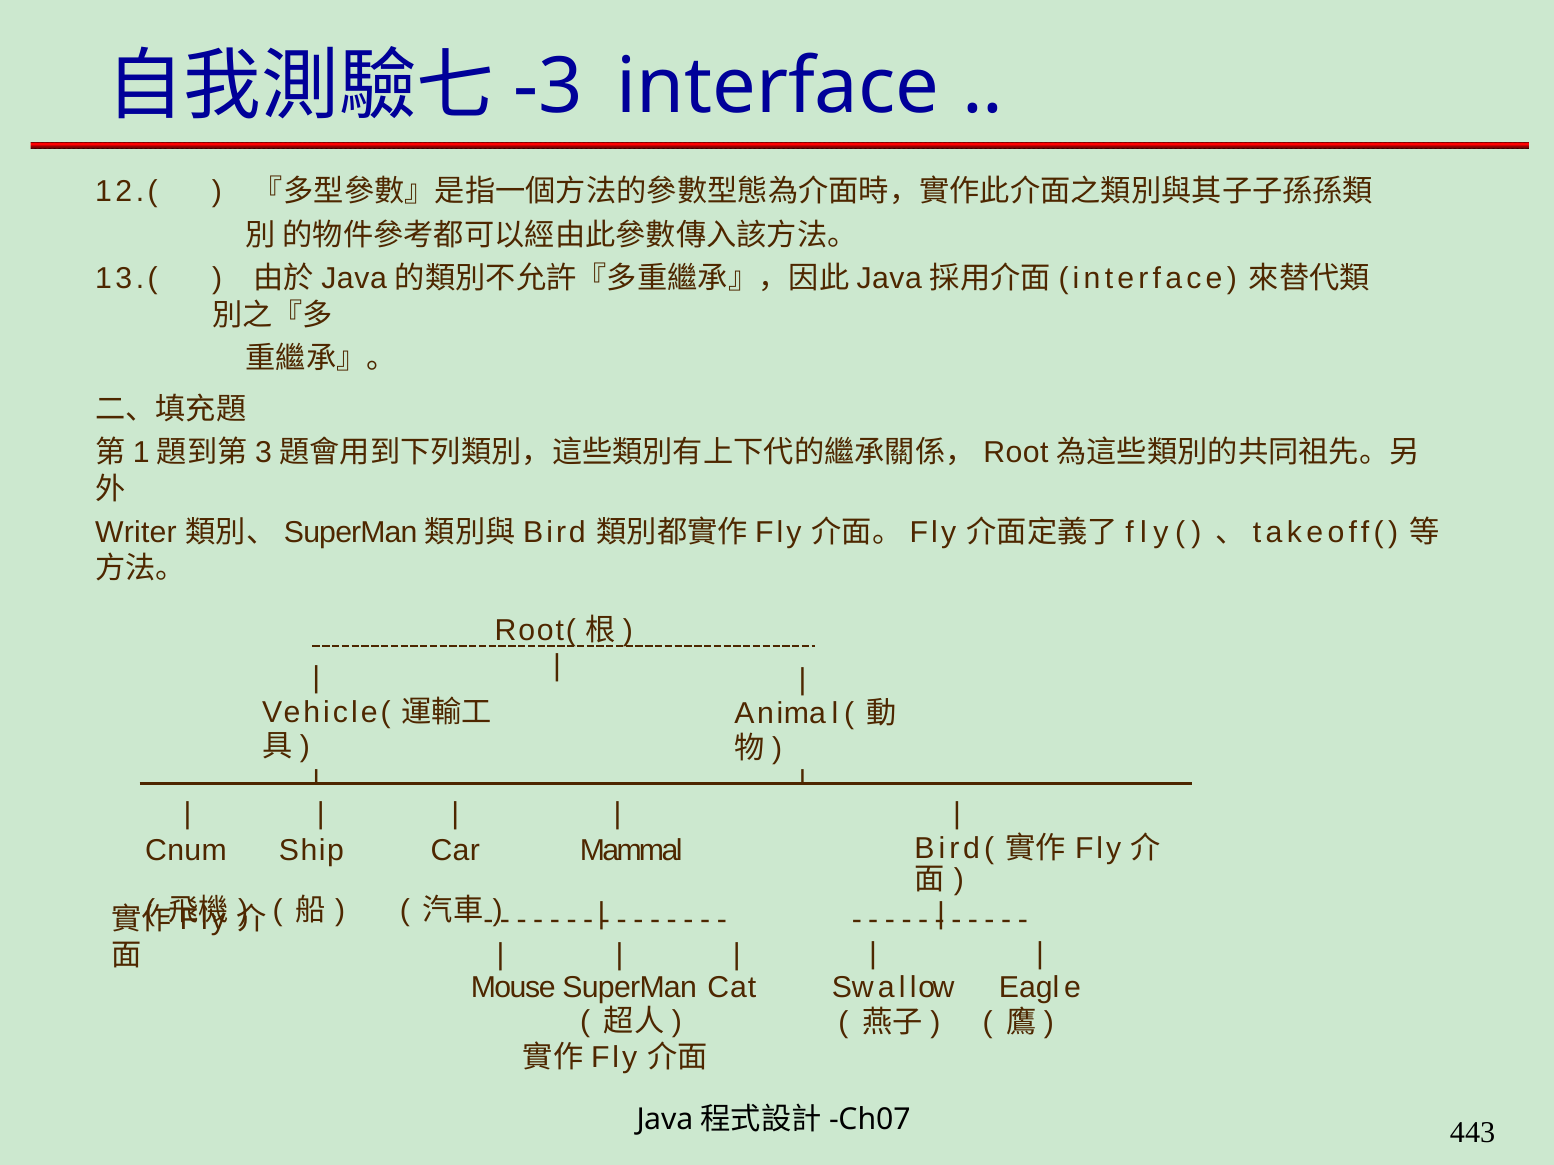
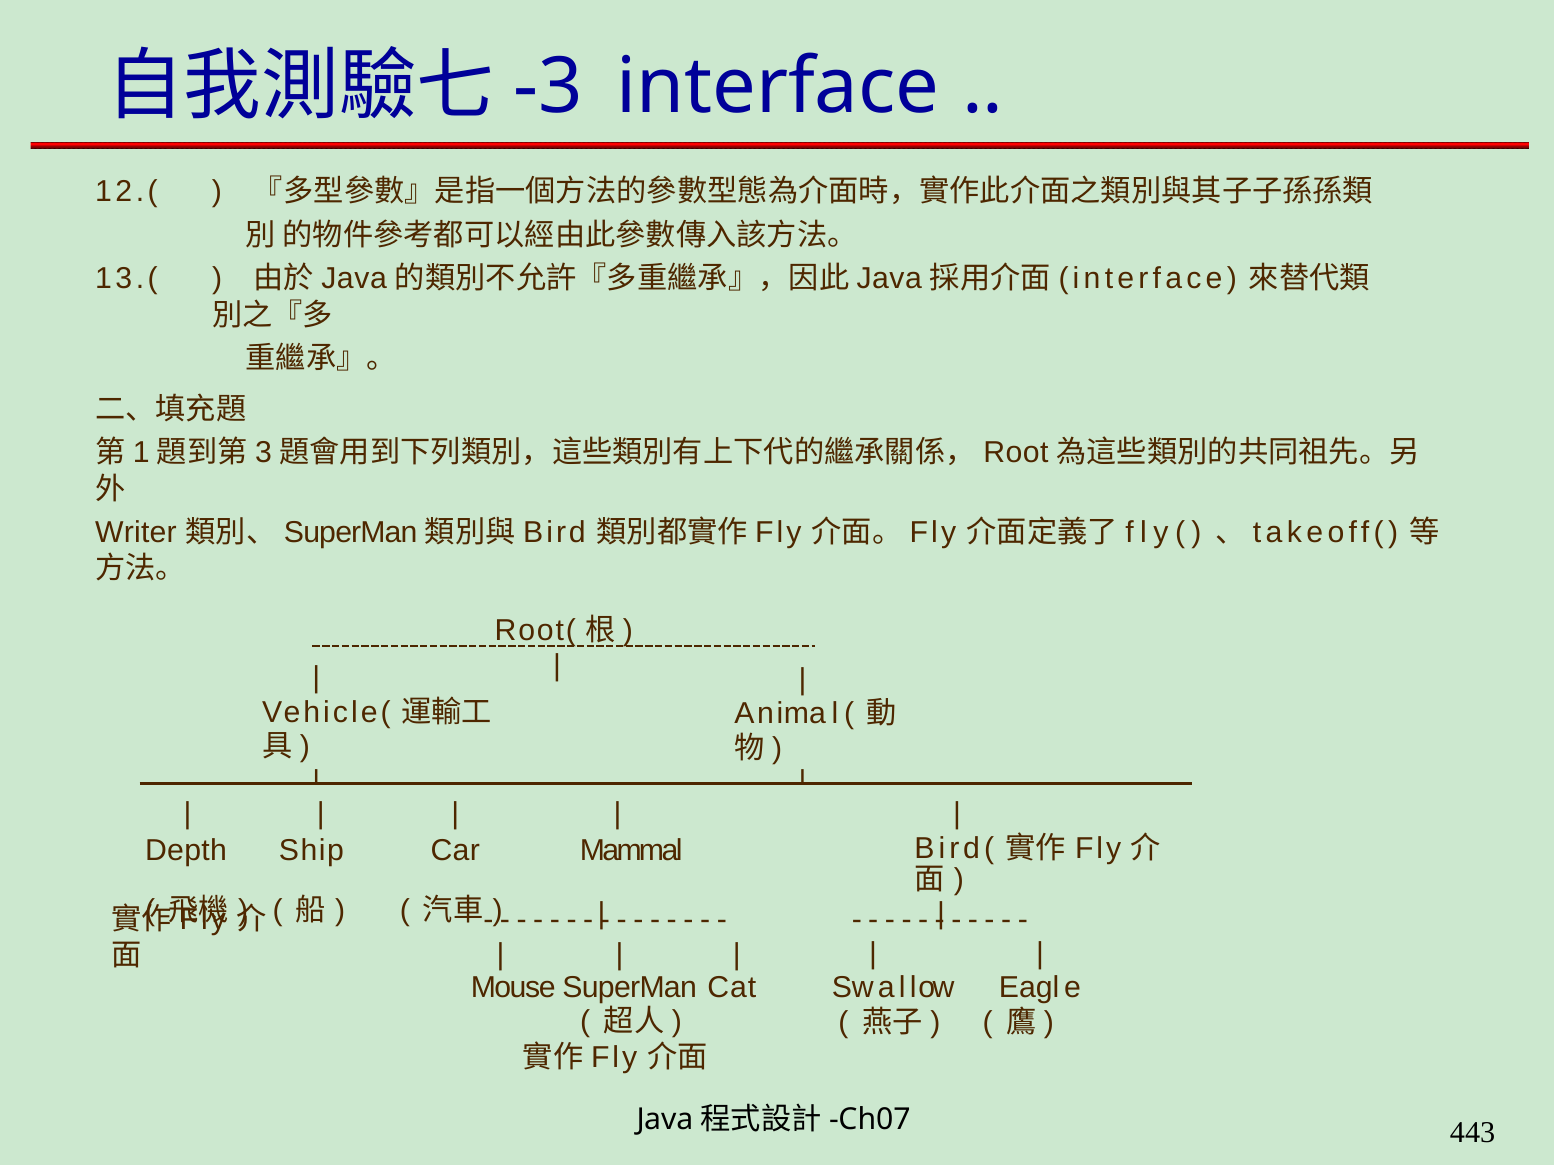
Cnum: Cnum -> Depth
